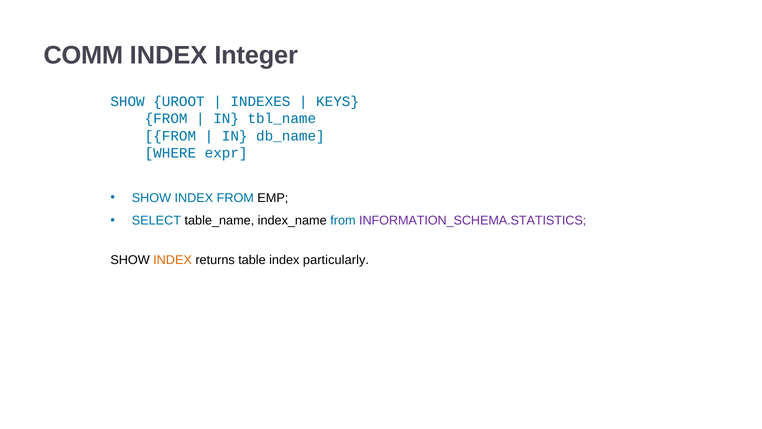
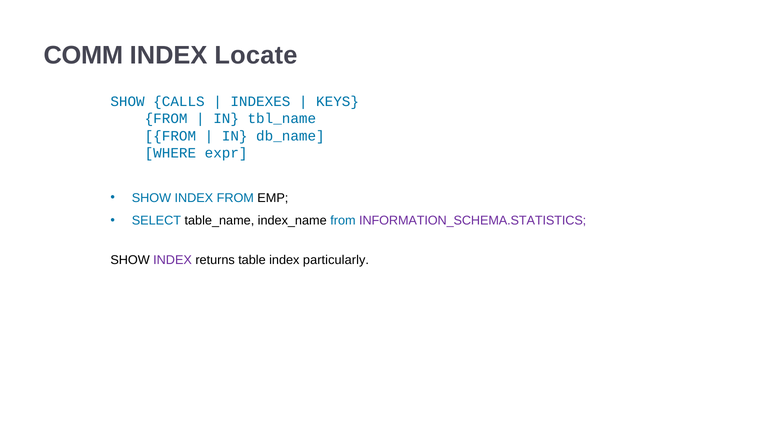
Integer: Integer -> Locate
UROOT: UROOT -> CALLS
INDEX at (173, 260) colour: orange -> purple
